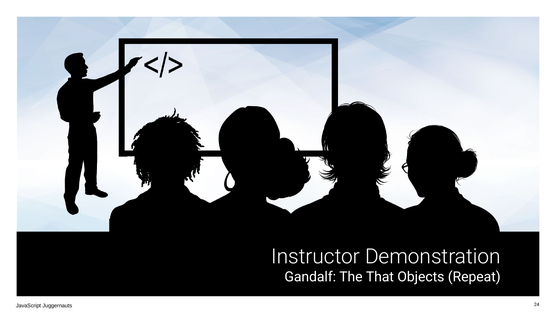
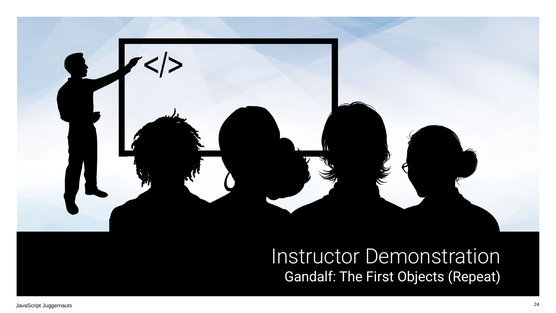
That: That -> First
